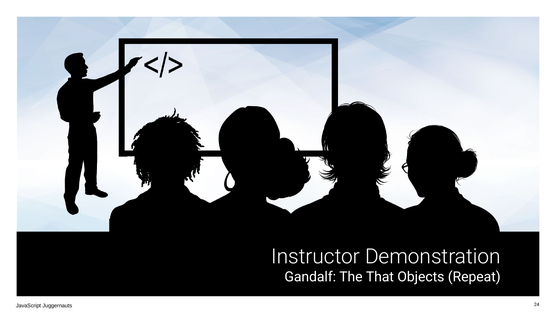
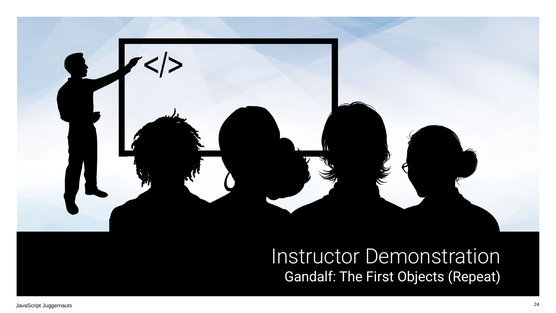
That: That -> First
